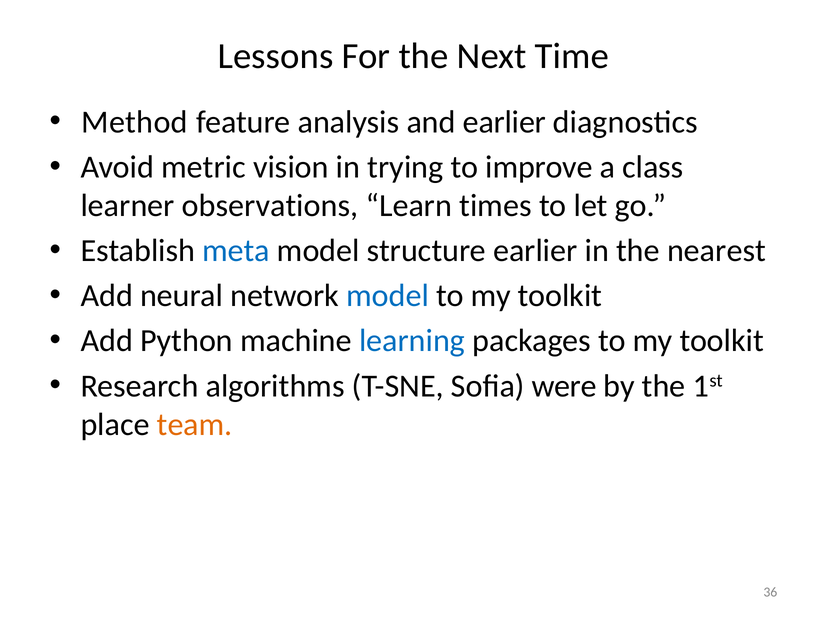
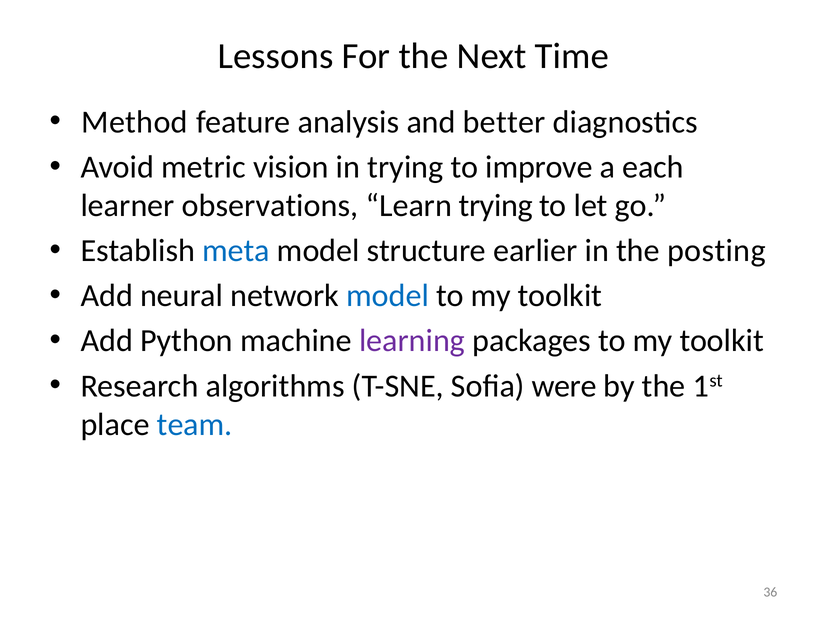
and earlier: earlier -> better
class: class -> each
Learn times: times -> trying
nearest: nearest -> posting
learning colour: blue -> purple
team colour: orange -> blue
